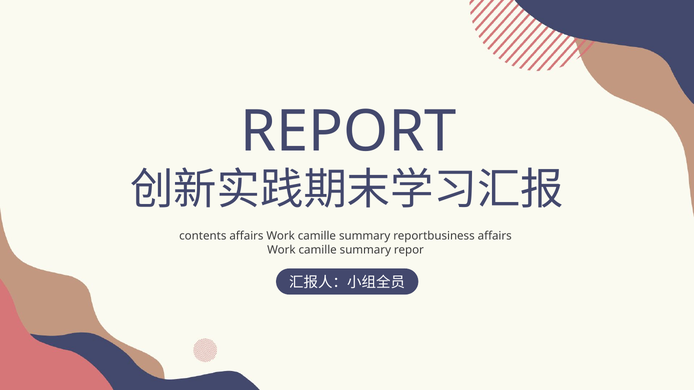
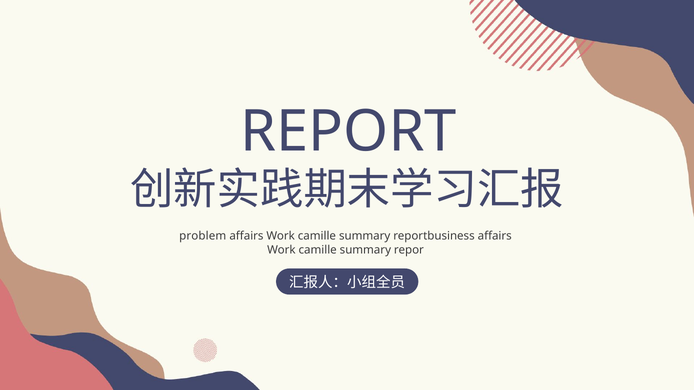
contents: contents -> problem
